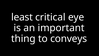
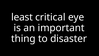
conveys: conveys -> disaster
